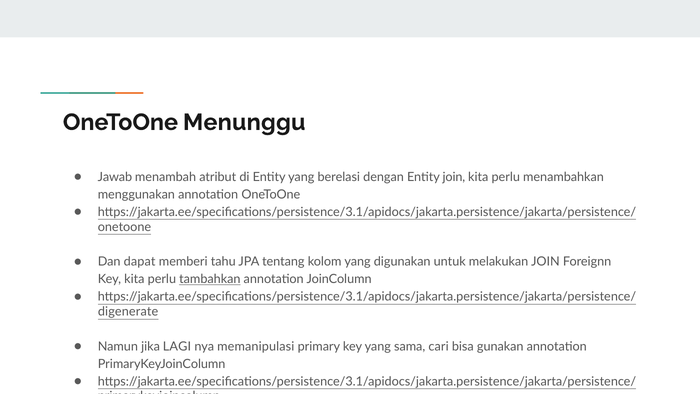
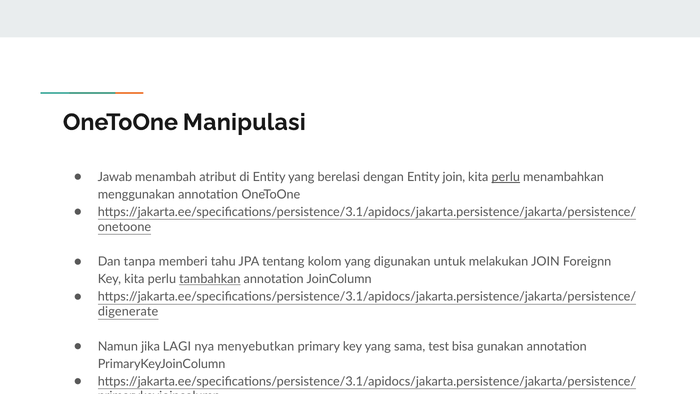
Menunggu: Menunggu -> Manipulasi
perlu at (506, 177) underline: none -> present
dapat: dapat -> tanpa
memanipulasi: memanipulasi -> menyebutkan
cari: cari -> test
